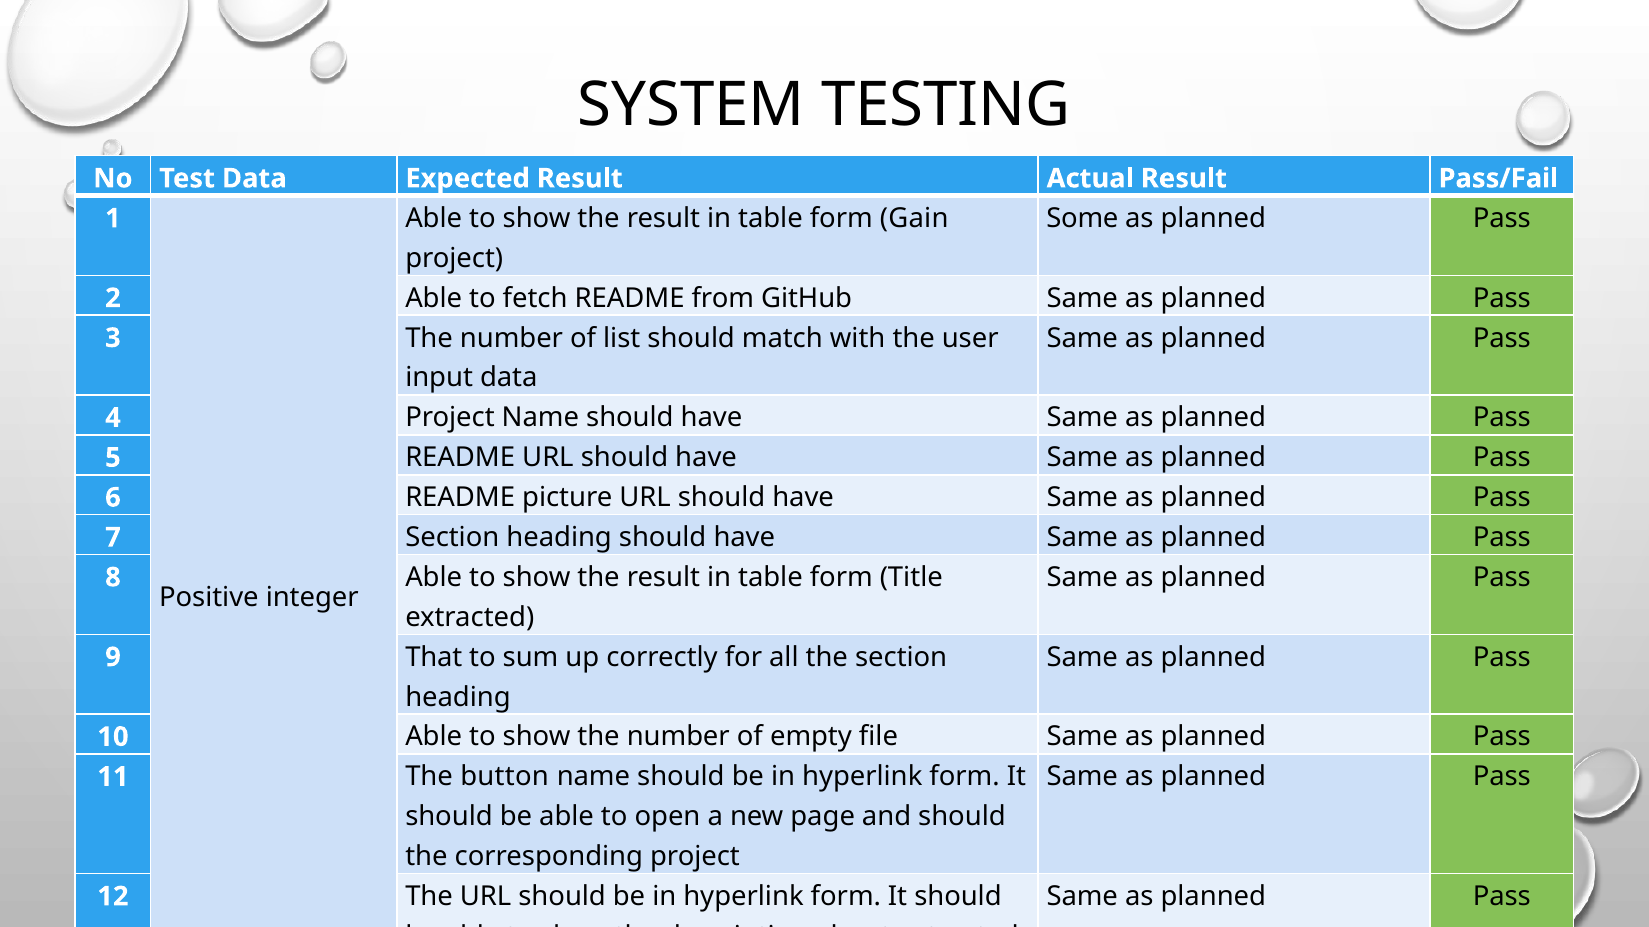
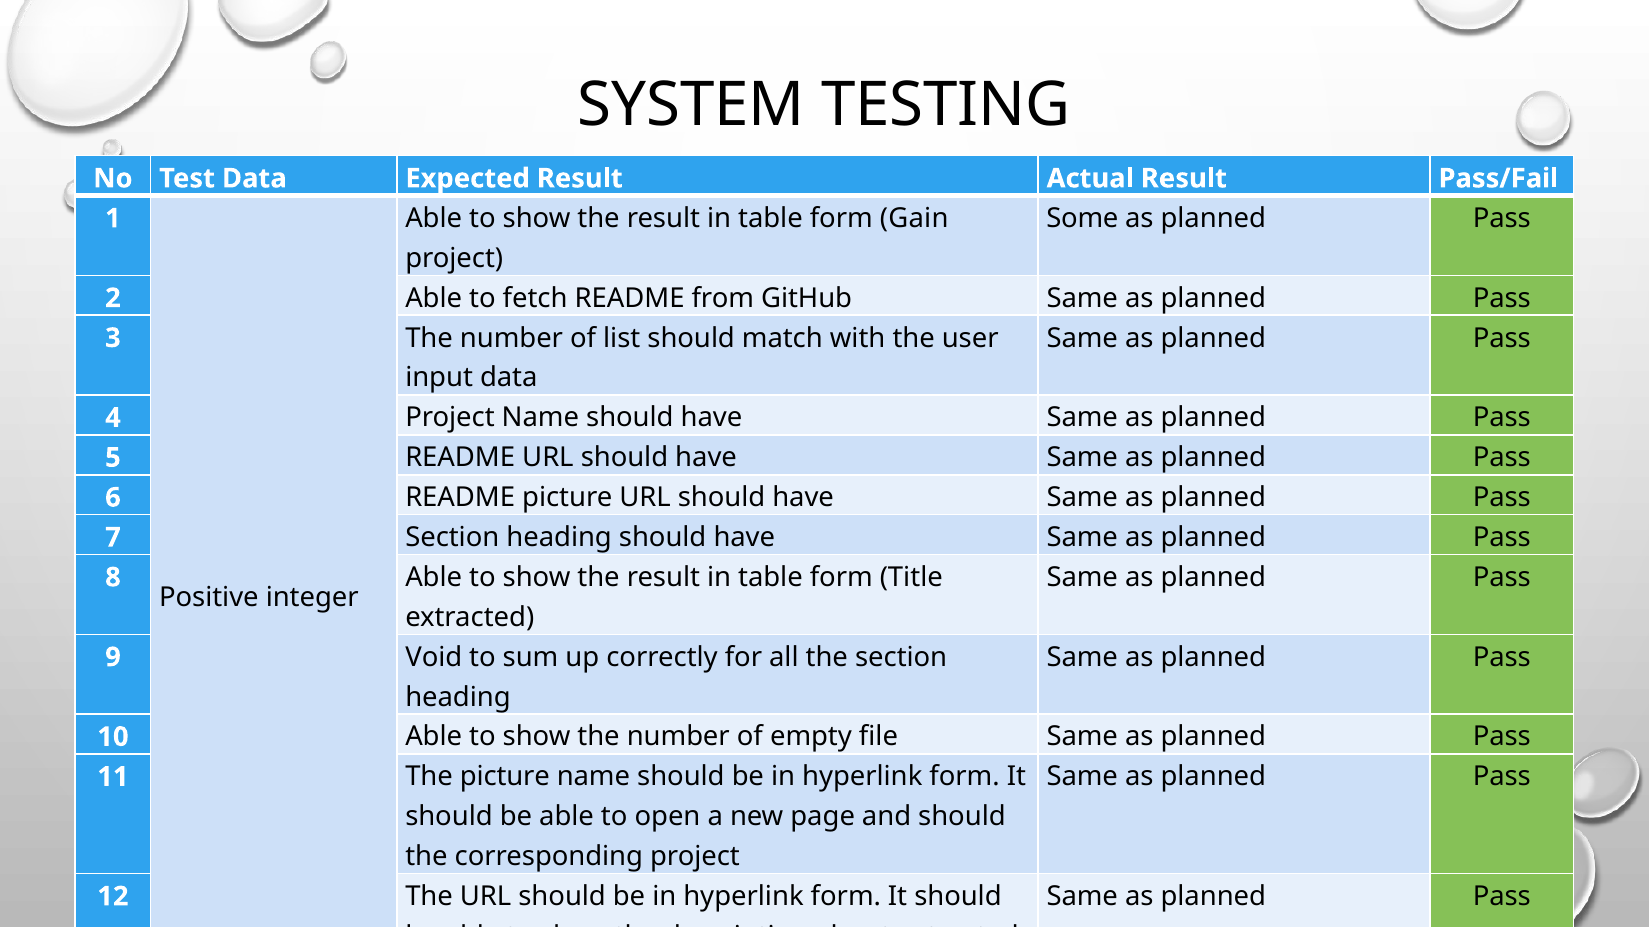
That: That -> Void
The button: button -> picture
